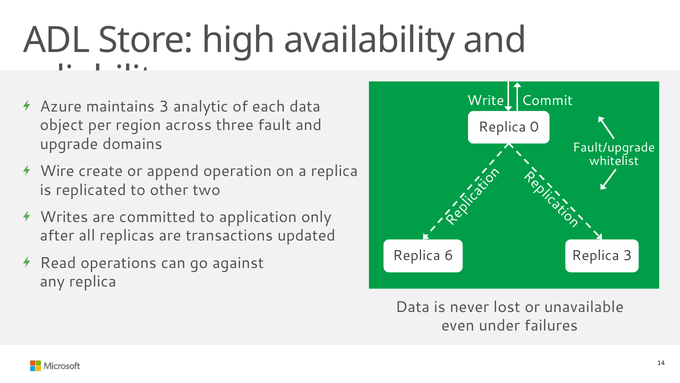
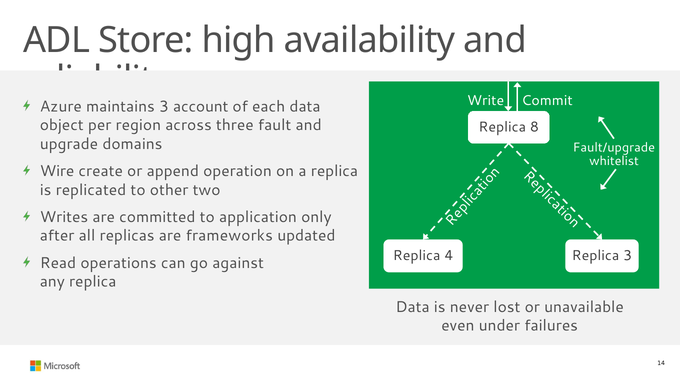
analytic: analytic -> account
0: 0 -> 8
transactions: transactions -> frameworks
6: 6 -> 4
